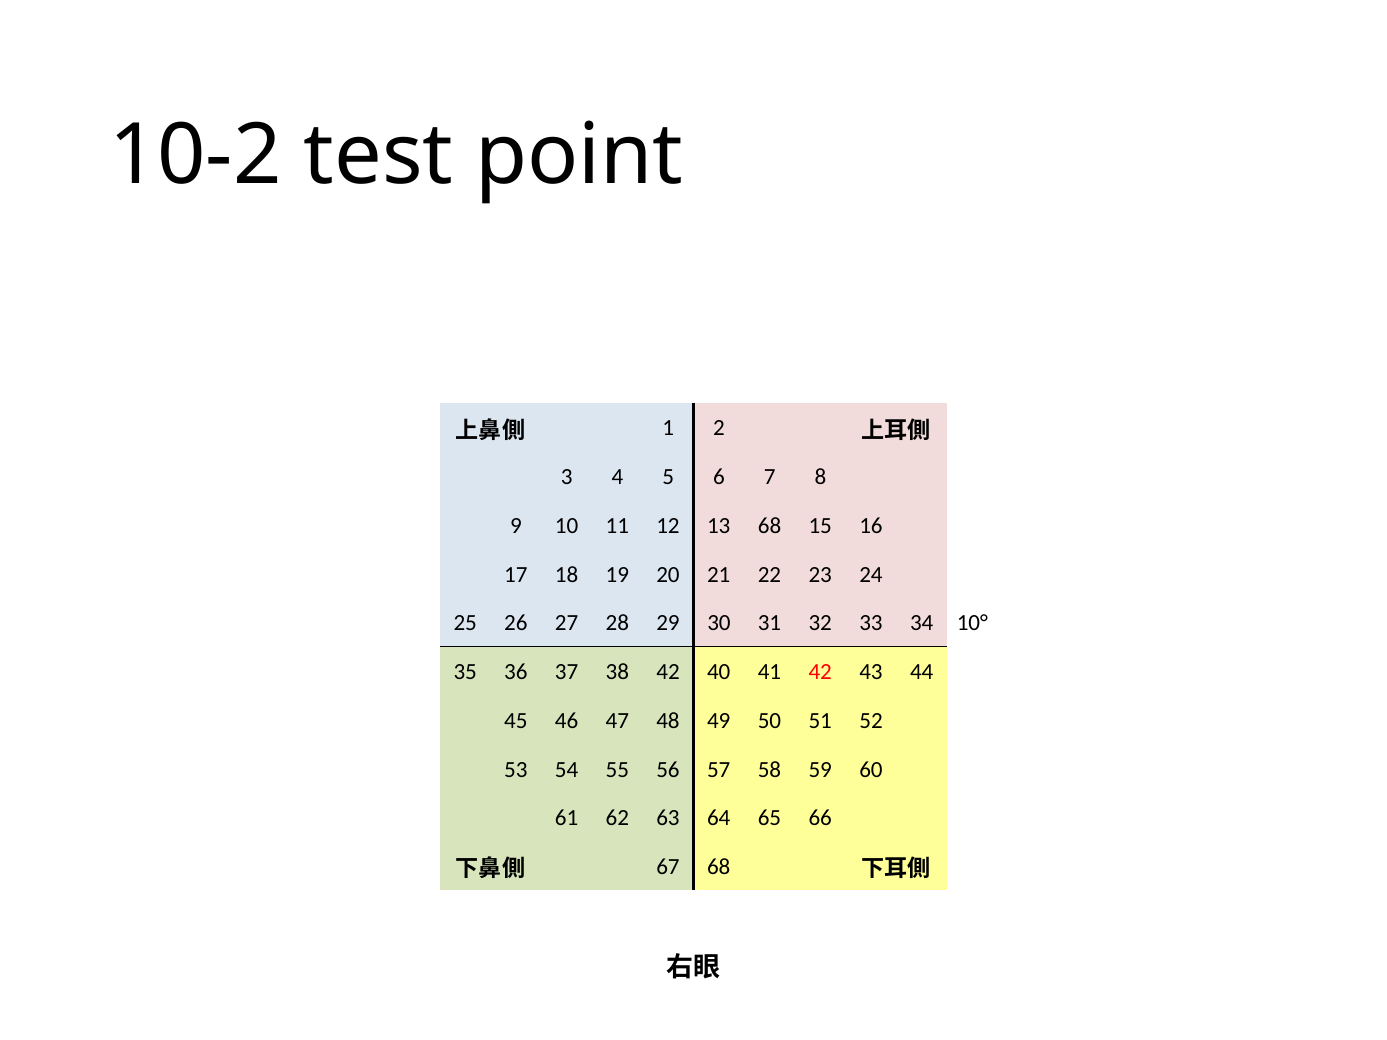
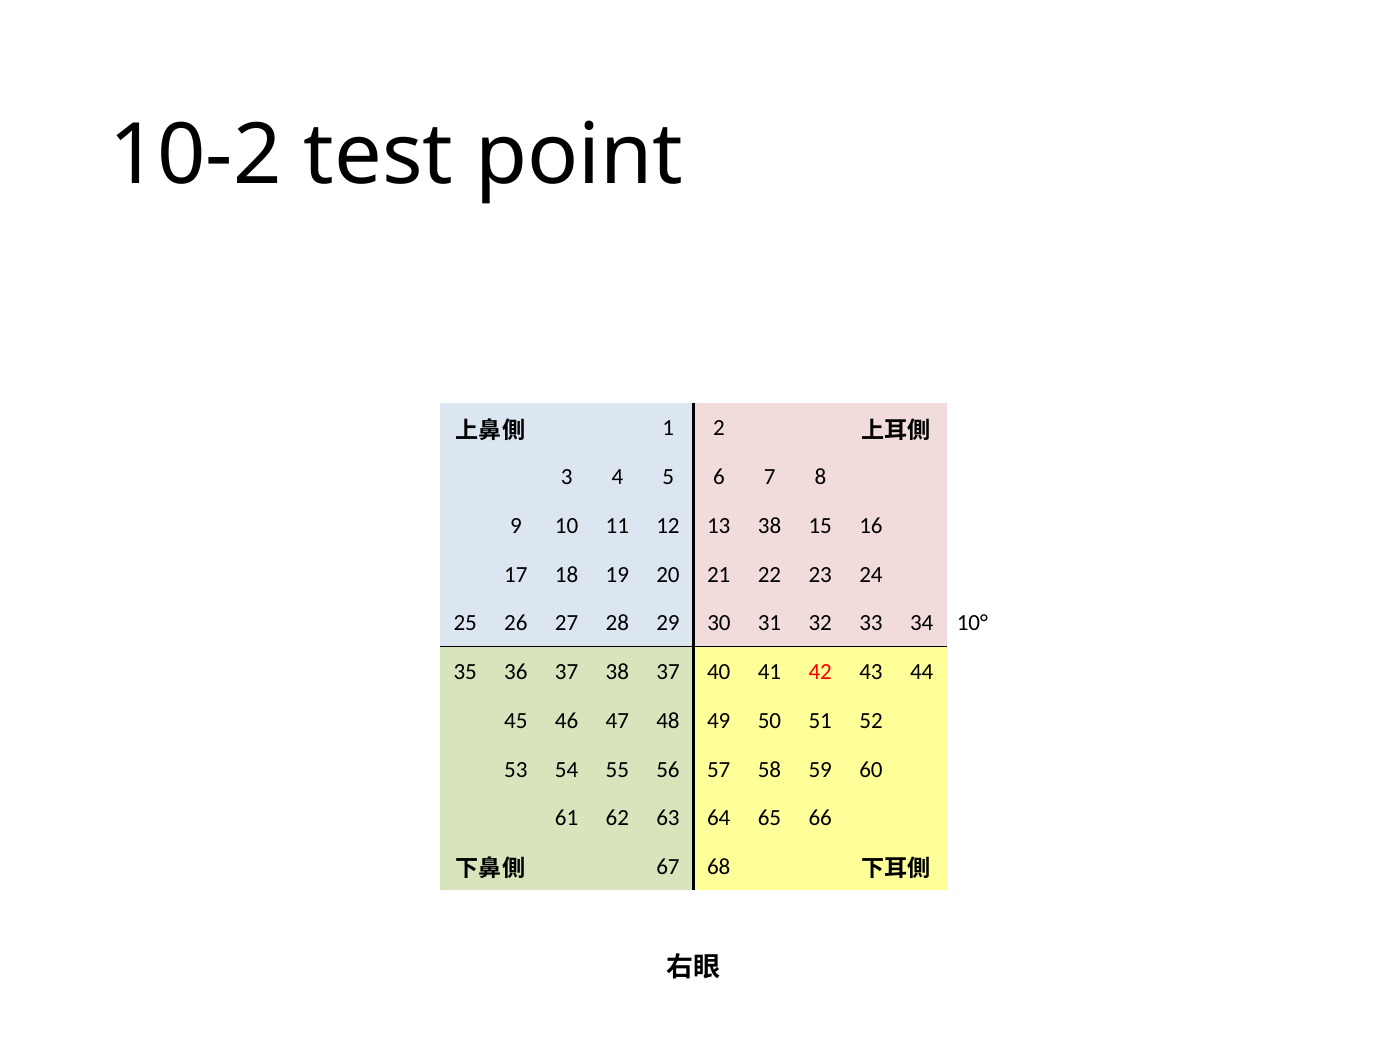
13 68: 68 -> 38
38 42: 42 -> 37
